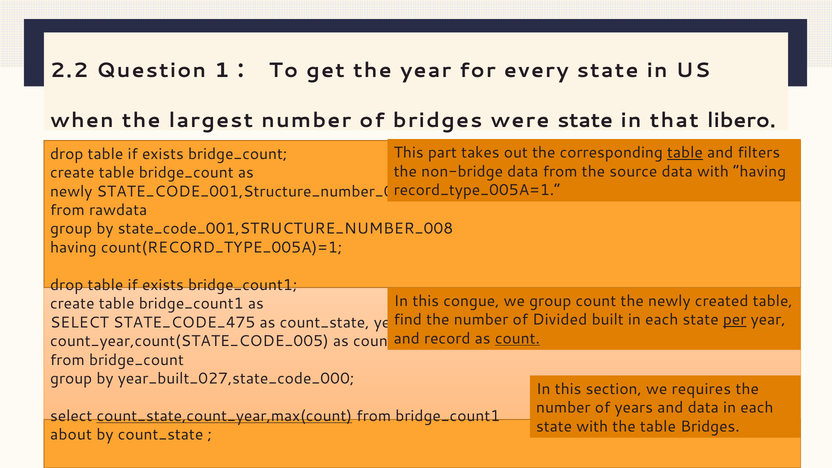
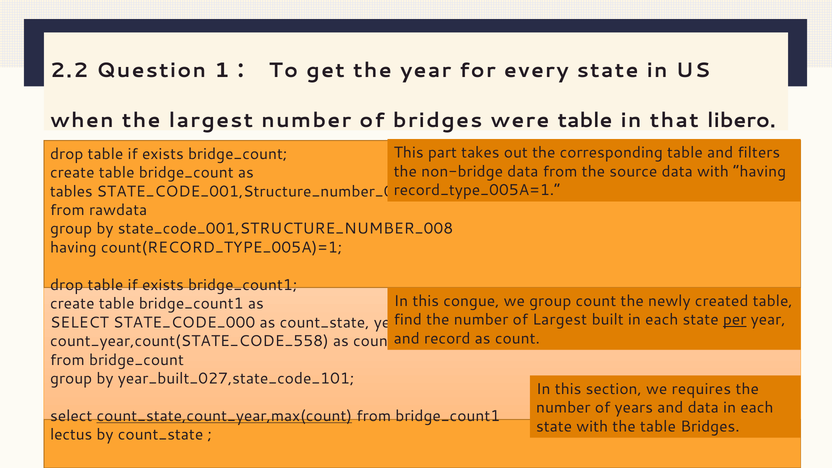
were state: state -> table
table at (685, 153) underline: present -> none
newly at (71, 191): newly -> tables
of Divided: Divided -> Largest
STATE_CODE_475: STATE_CODE_475 -> STATE_CODE_000
count at (517, 339) underline: present -> none
count_year,count(STATE_CODE_005: count_year,count(STATE_CODE_005 -> count_year,count(STATE_CODE_558
year_built_027,state_code_000: year_built_027,state_code_000 -> year_built_027,state_code_101
about: about -> lectus
